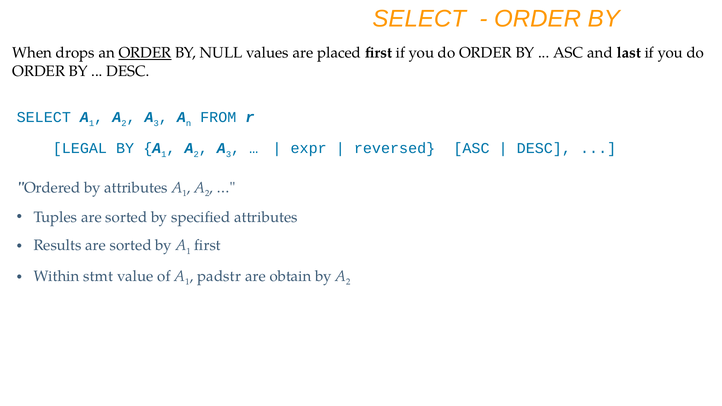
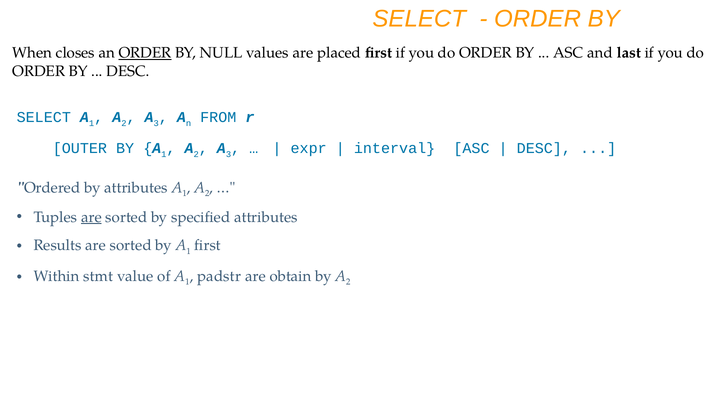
drops: drops -> closes
LEGAL: LEGAL -> OUTER
reversed: reversed -> interval
are at (91, 217) underline: none -> present
